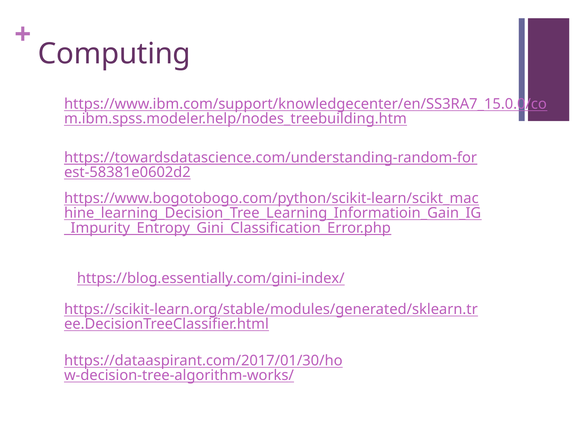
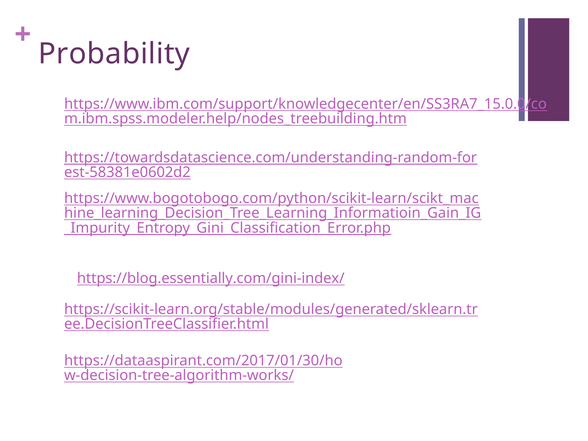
Computing: Computing -> Probability
